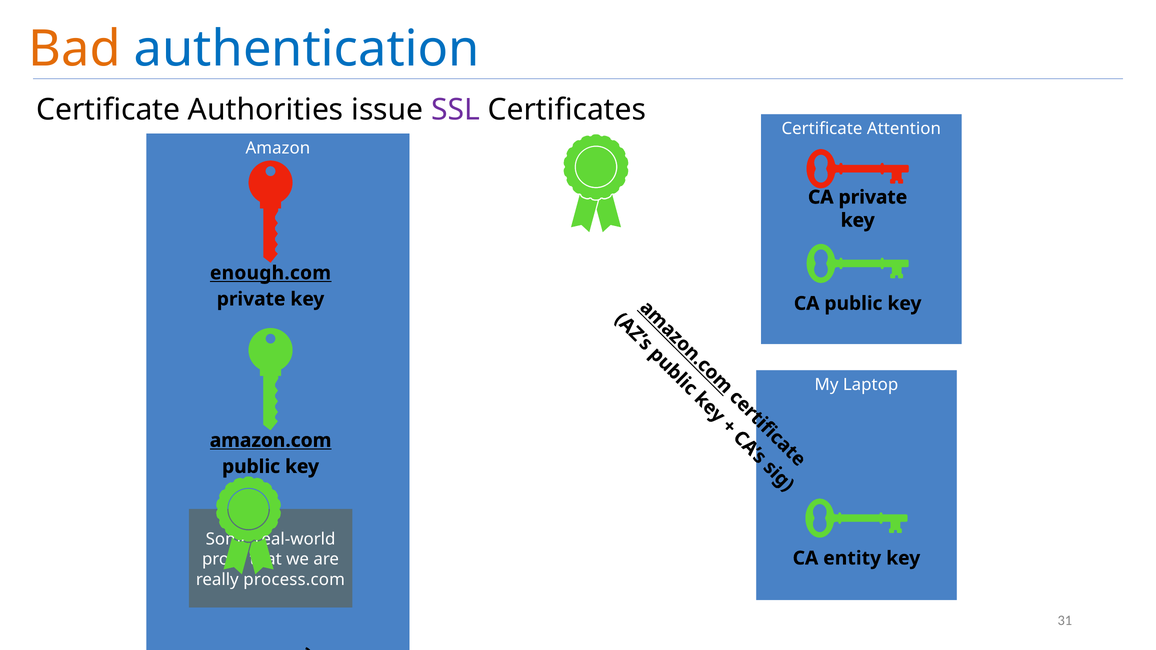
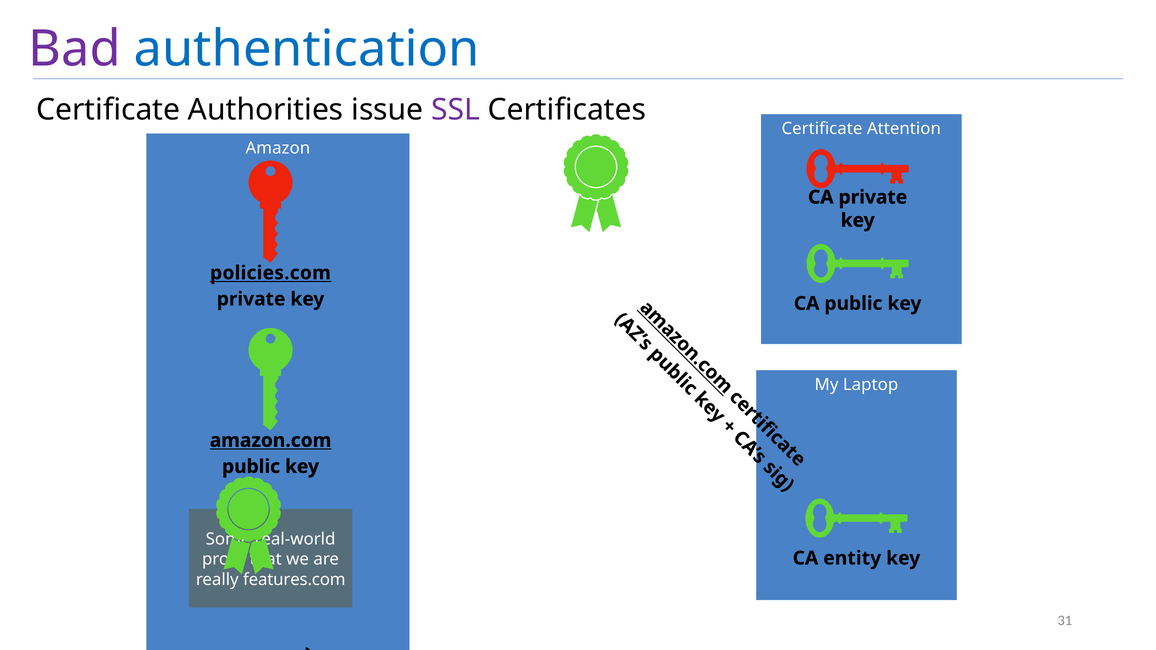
Bad colour: orange -> purple
enough.com: enough.com -> policies.com
process.com: process.com -> features.com
